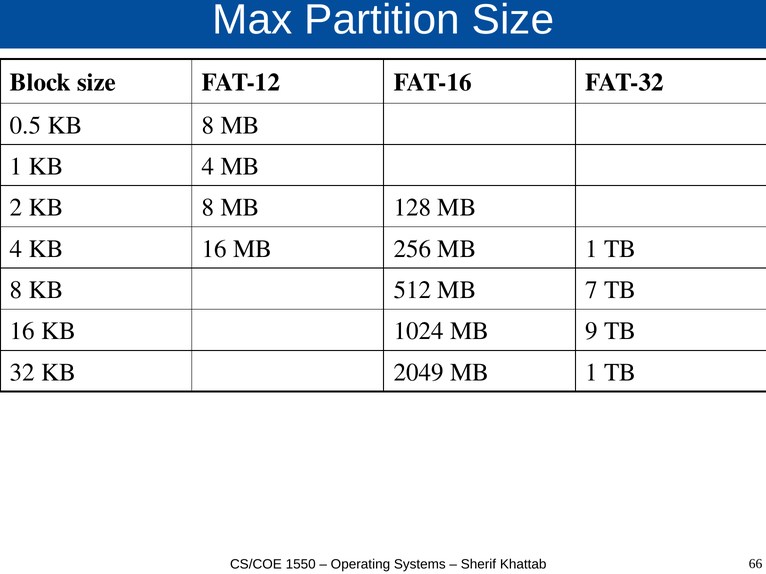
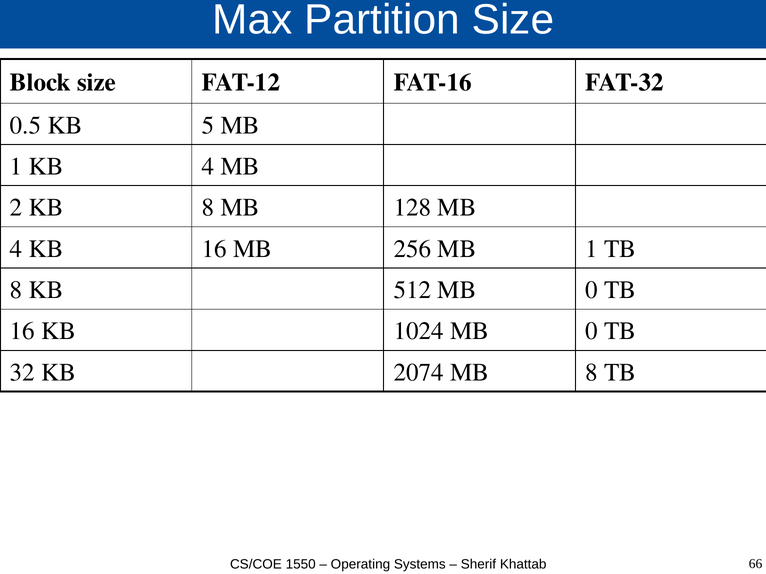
0.5 KB 8: 8 -> 5
512 MB 7: 7 -> 0
1024 MB 9: 9 -> 0
2049: 2049 -> 2074
1 at (592, 373): 1 -> 8
